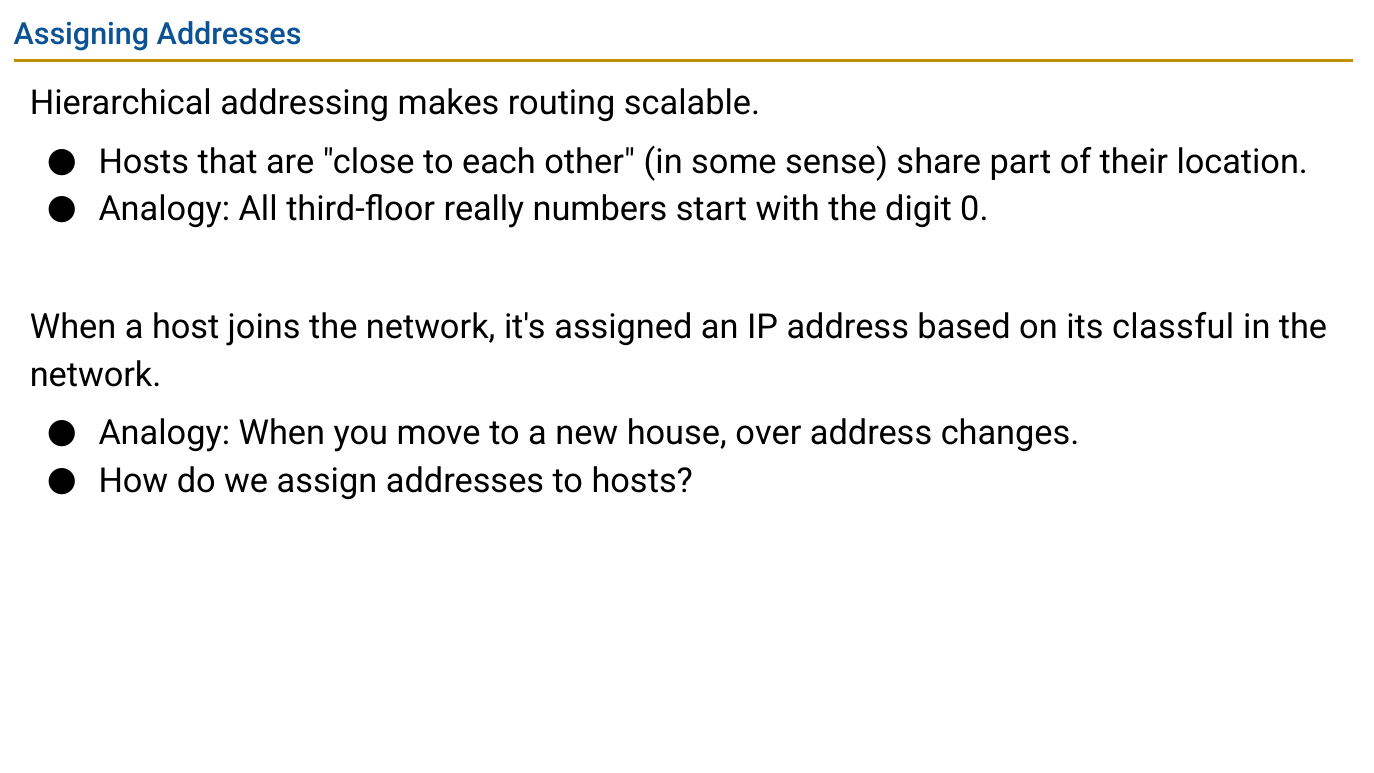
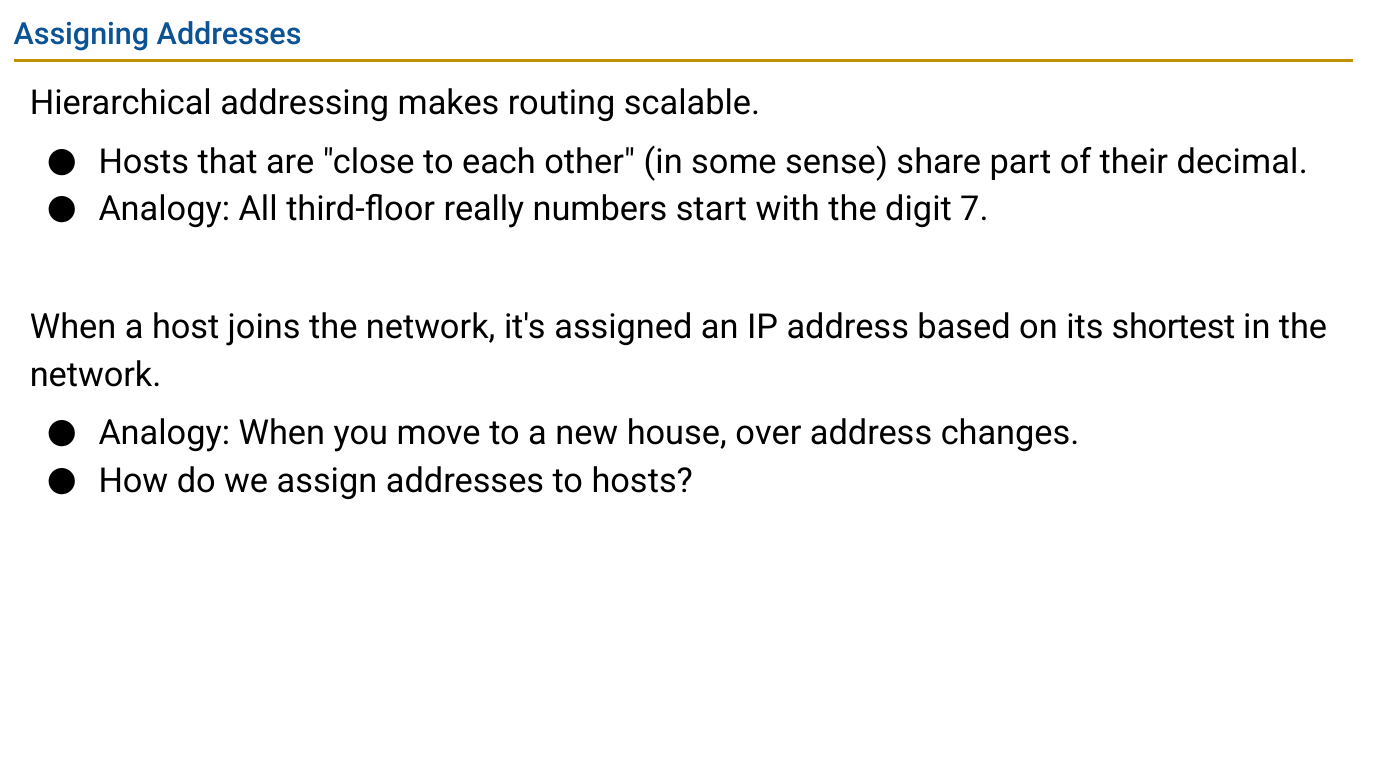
location: location -> decimal
0: 0 -> 7
classful: classful -> shortest
